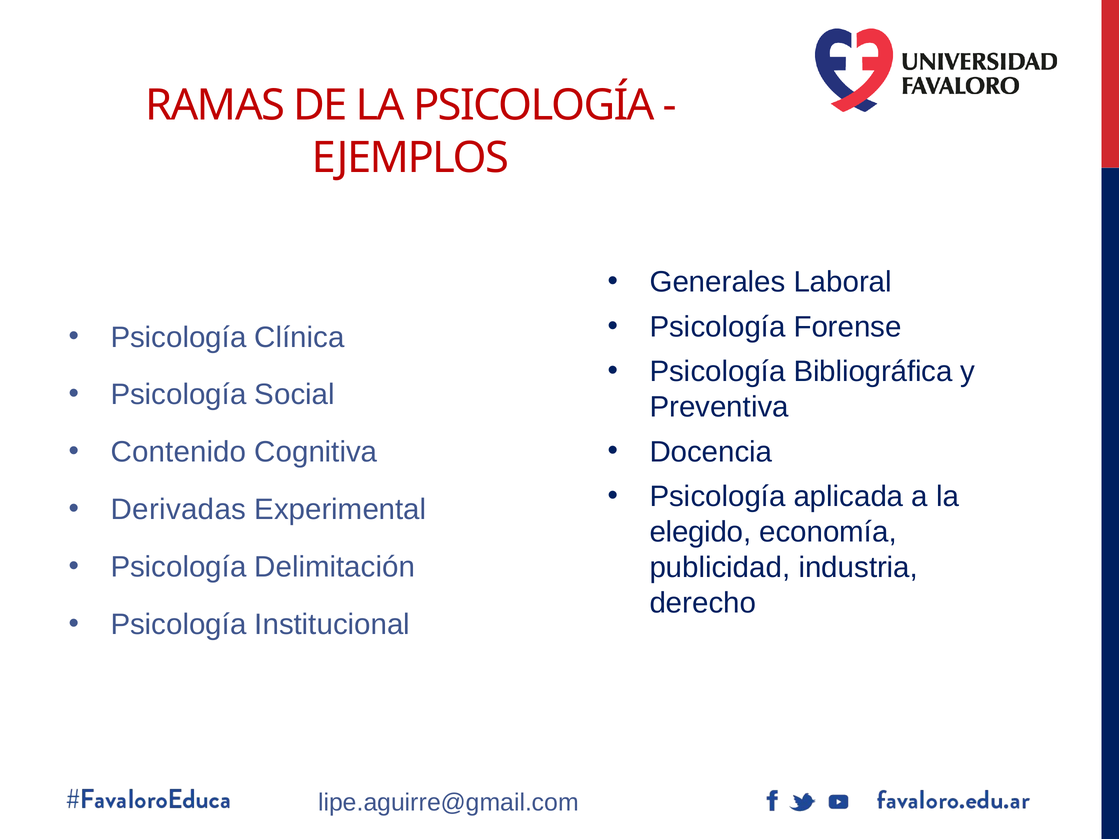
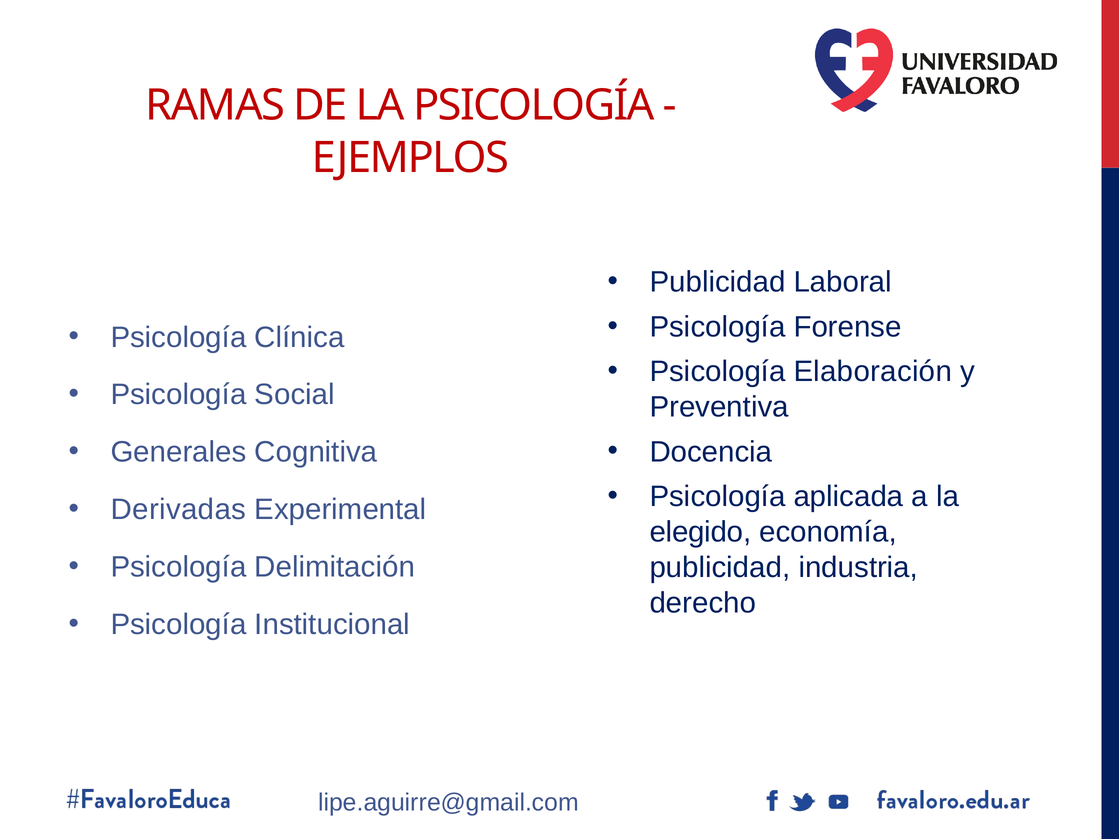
Generales at (718, 282): Generales -> Publicidad
Bibliográfica: Bibliográfica -> Elaboración
Contenido: Contenido -> Generales
